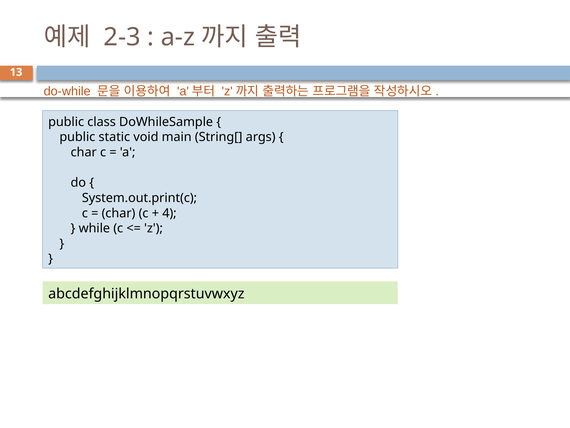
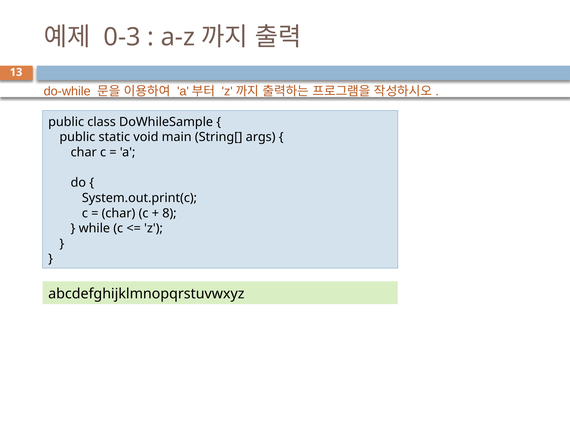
2-3: 2-3 -> 0-3
4: 4 -> 8
